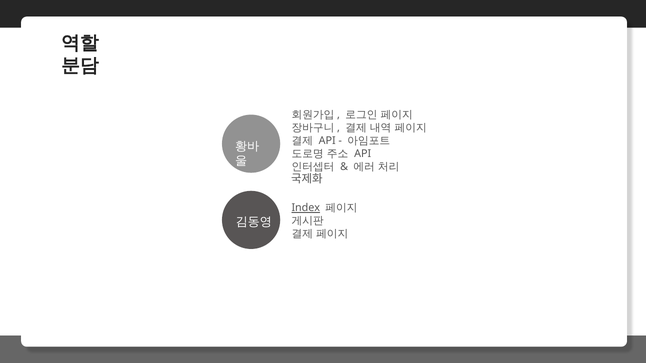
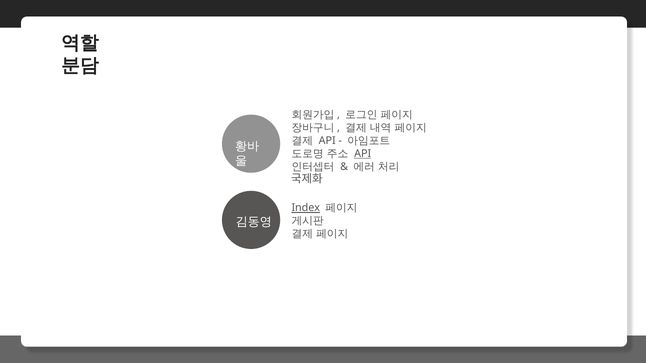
API at (363, 154) underline: none -> present
